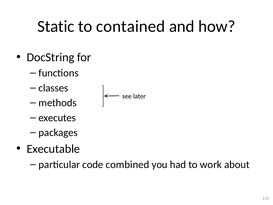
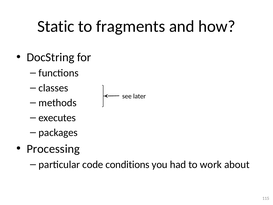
contained: contained -> fragments
Executable: Executable -> Processing
combined: combined -> conditions
